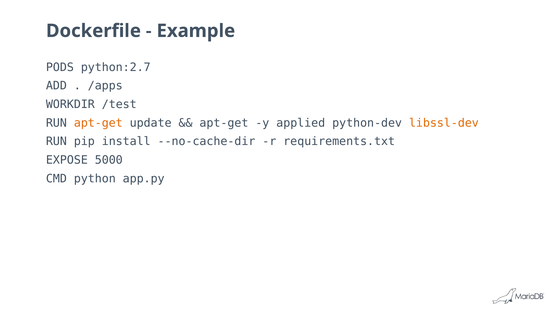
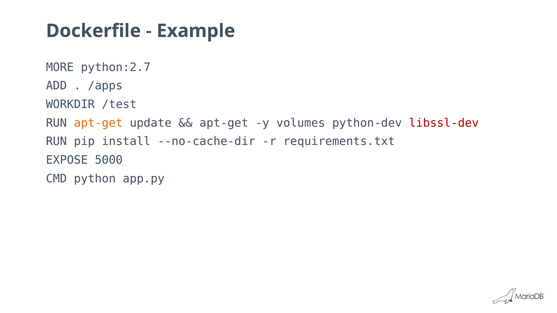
PODS: PODS -> MORE
applied: applied -> volumes
libssl-dev colour: orange -> red
